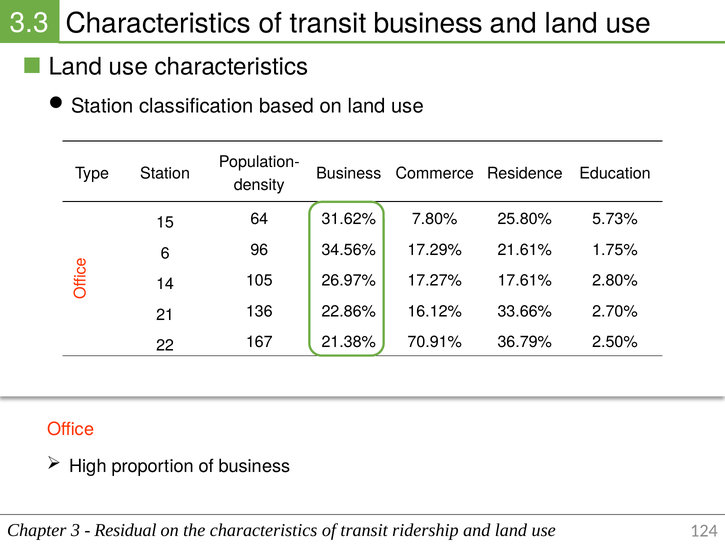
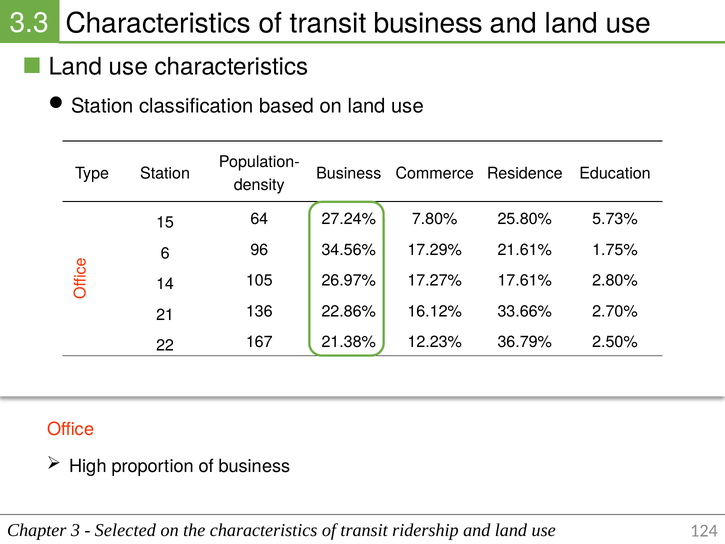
31.62%: 31.62% -> 27.24%
70.91%: 70.91% -> 12.23%
Residual: Residual -> Selected
